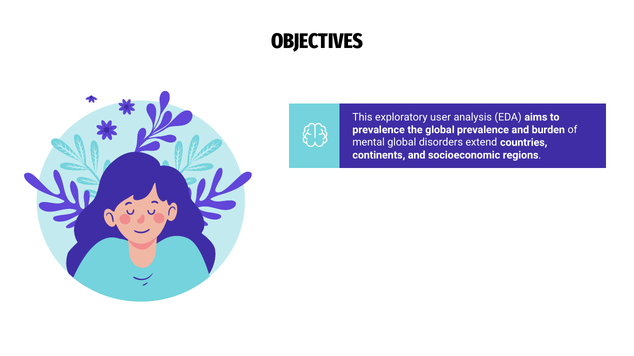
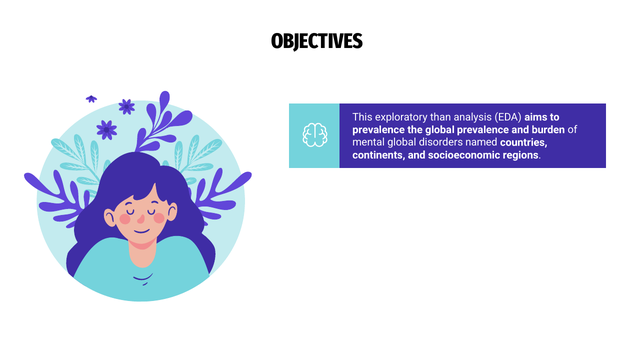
user: user -> than
extend: extend -> named
